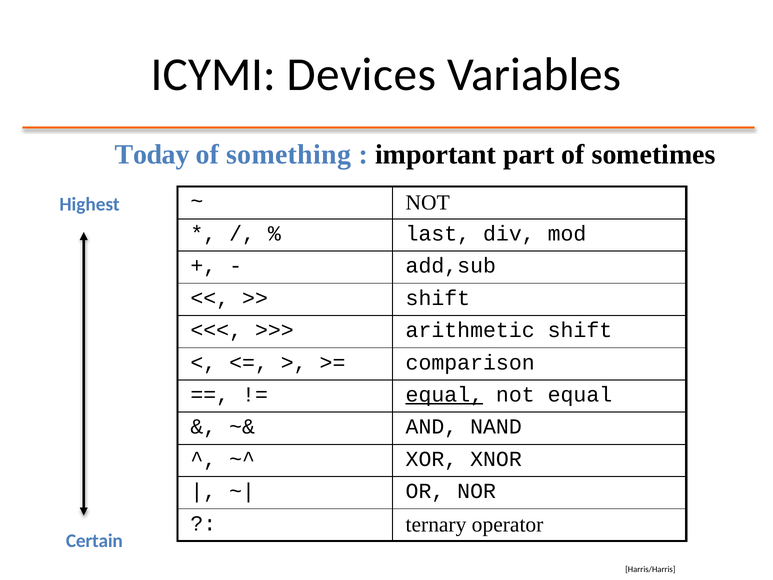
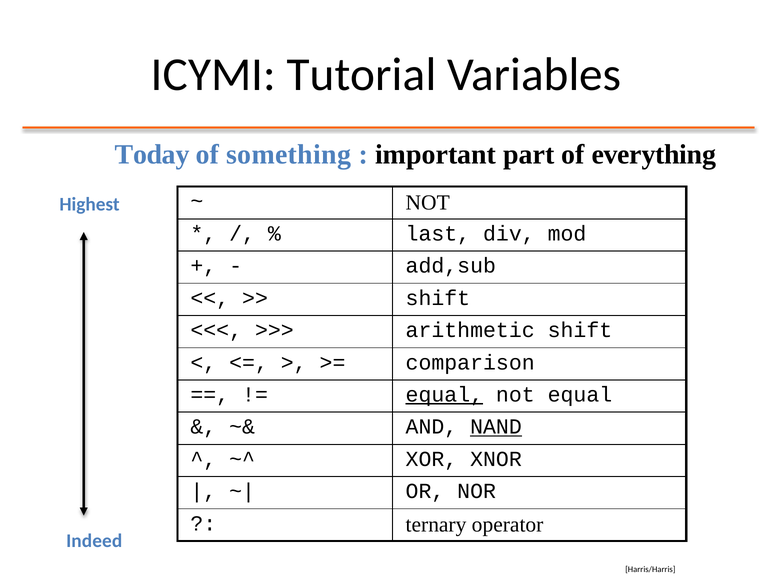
Devices: Devices -> Tutorial
sometimes: sometimes -> everything
NAND underline: none -> present
Certain: Certain -> Indeed
